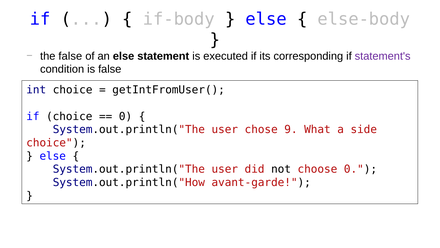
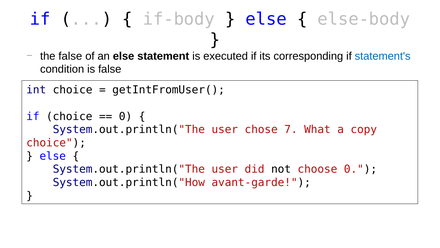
statement's colour: purple -> blue
9: 9 -> 7
side: side -> copy
